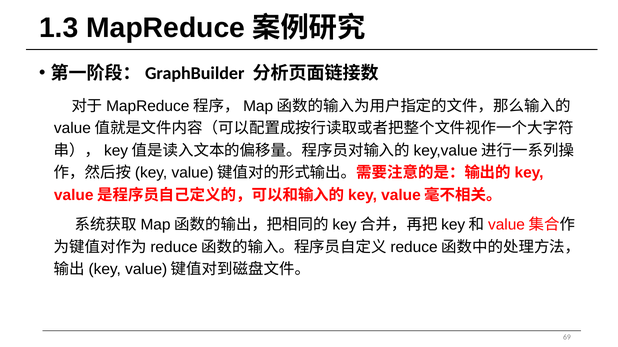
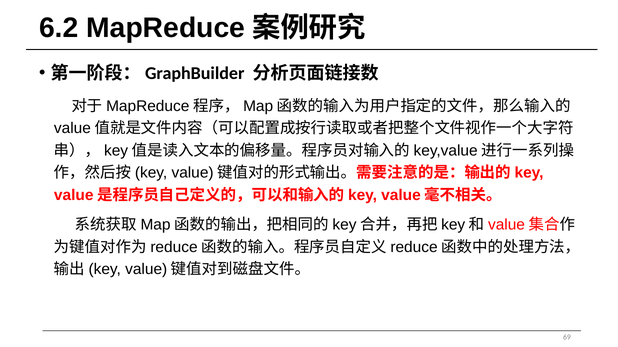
1.3: 1.3 -> 6.2
